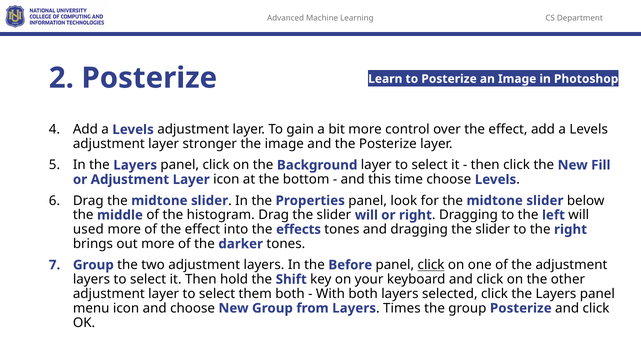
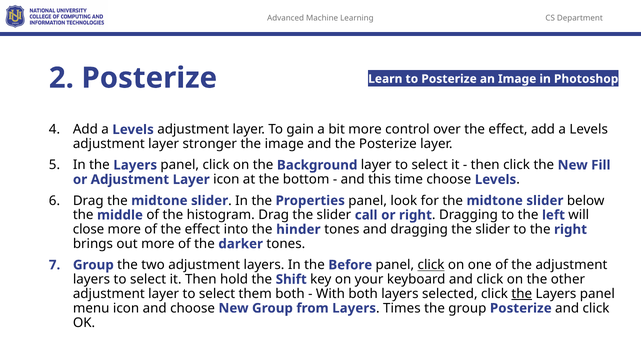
slider will: will -> call
used: used -> close
effects: effects -> hinder
the at (522, 294) underline: none -> present
